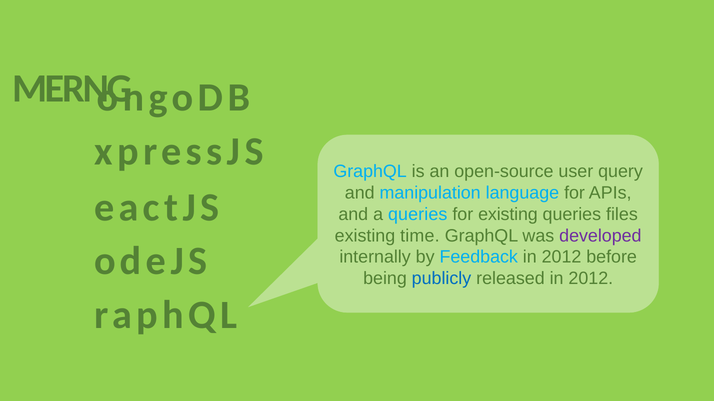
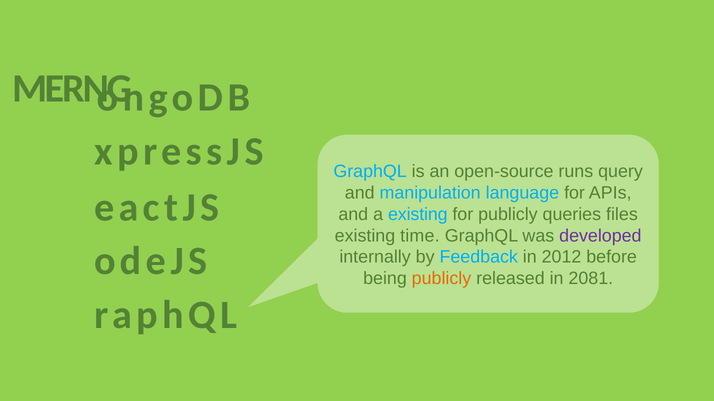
user: user -> runs
a queries: queries -> existing
for existing: existing -> publicly
publicly at (441, 279) colour: blue -> orange
released in 2012: 2012 -> 2081
